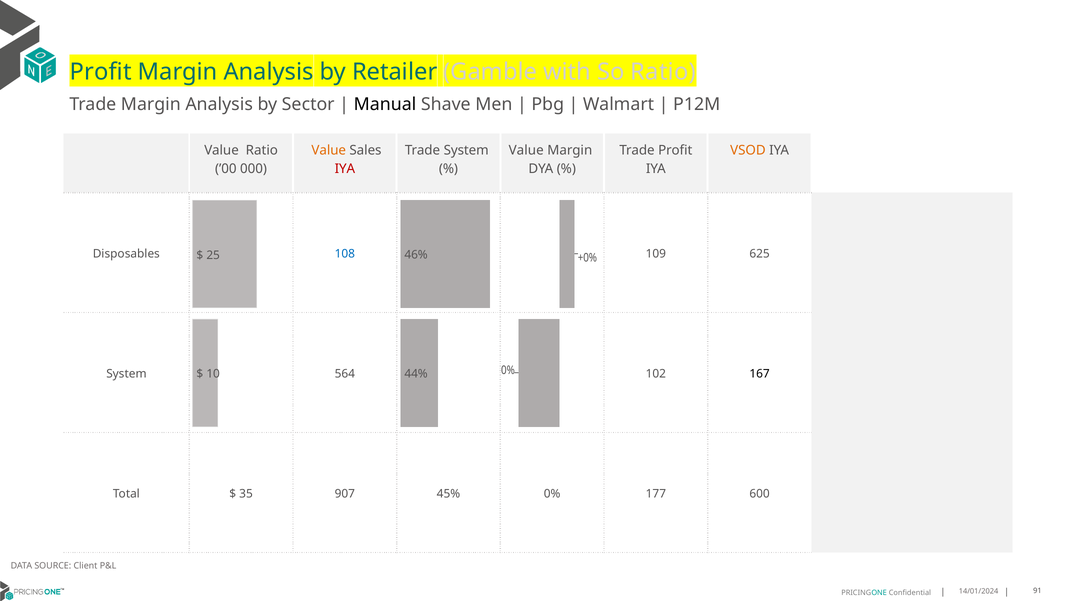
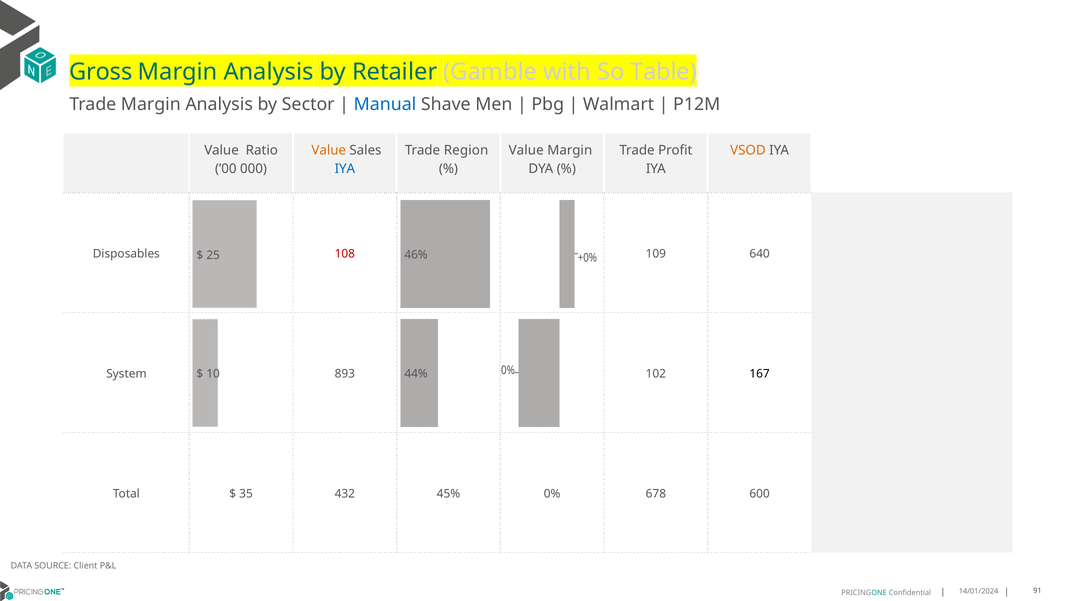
Profit at (101, 72): Profit -> Gross
So Ratio: Ratio -> Table
Manual colour: black -> blue
Trade System: System -> Region
IYA at (345, 169) colour: red -> blue
108 colour: blue -> red
625: 625 -> 640
564: 564 -> 893
907: 907 -> 432
177: 177 -> 678
